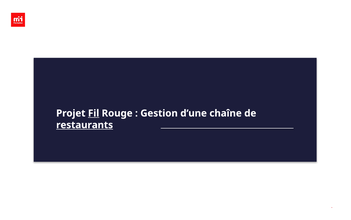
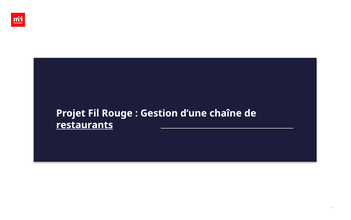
Fil underline: present -> none
